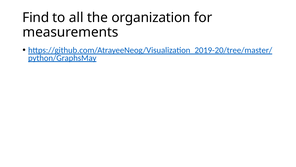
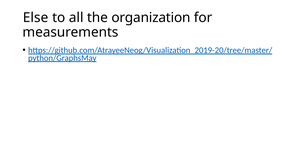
Find: Find -> Else
